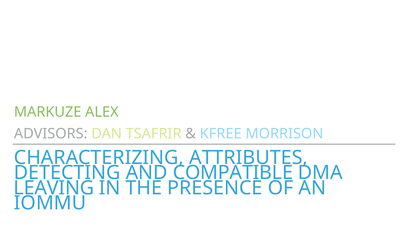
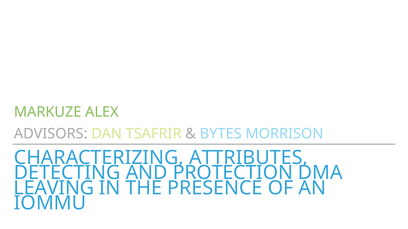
KFREE: KFREE -> BYTES
COMPATIBLE: COMPATIBLE -> PROTECTION
